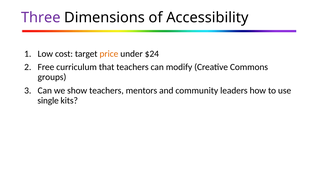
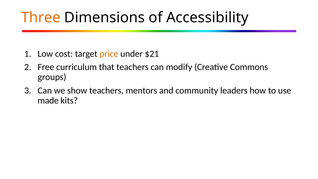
Three colour: purple -> orange
$24: $24 -> $21
single: single -> made
